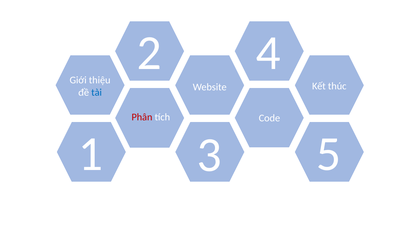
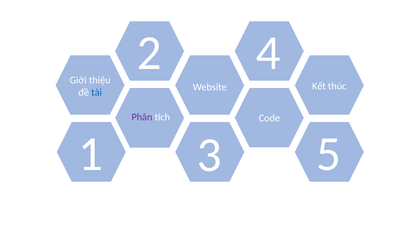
Phân colour: red -> purple
